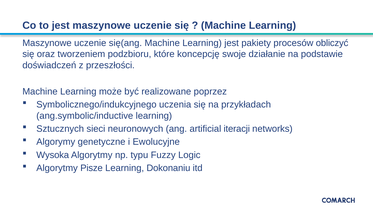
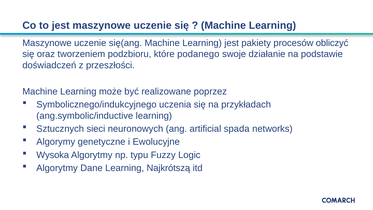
koncepcję: koncepcję -> podanego
iteracji: iteracji -> spada
Pisze: Pisze -> Dane
Dokonaniu: Dokonaniu -> Najkrótszą
